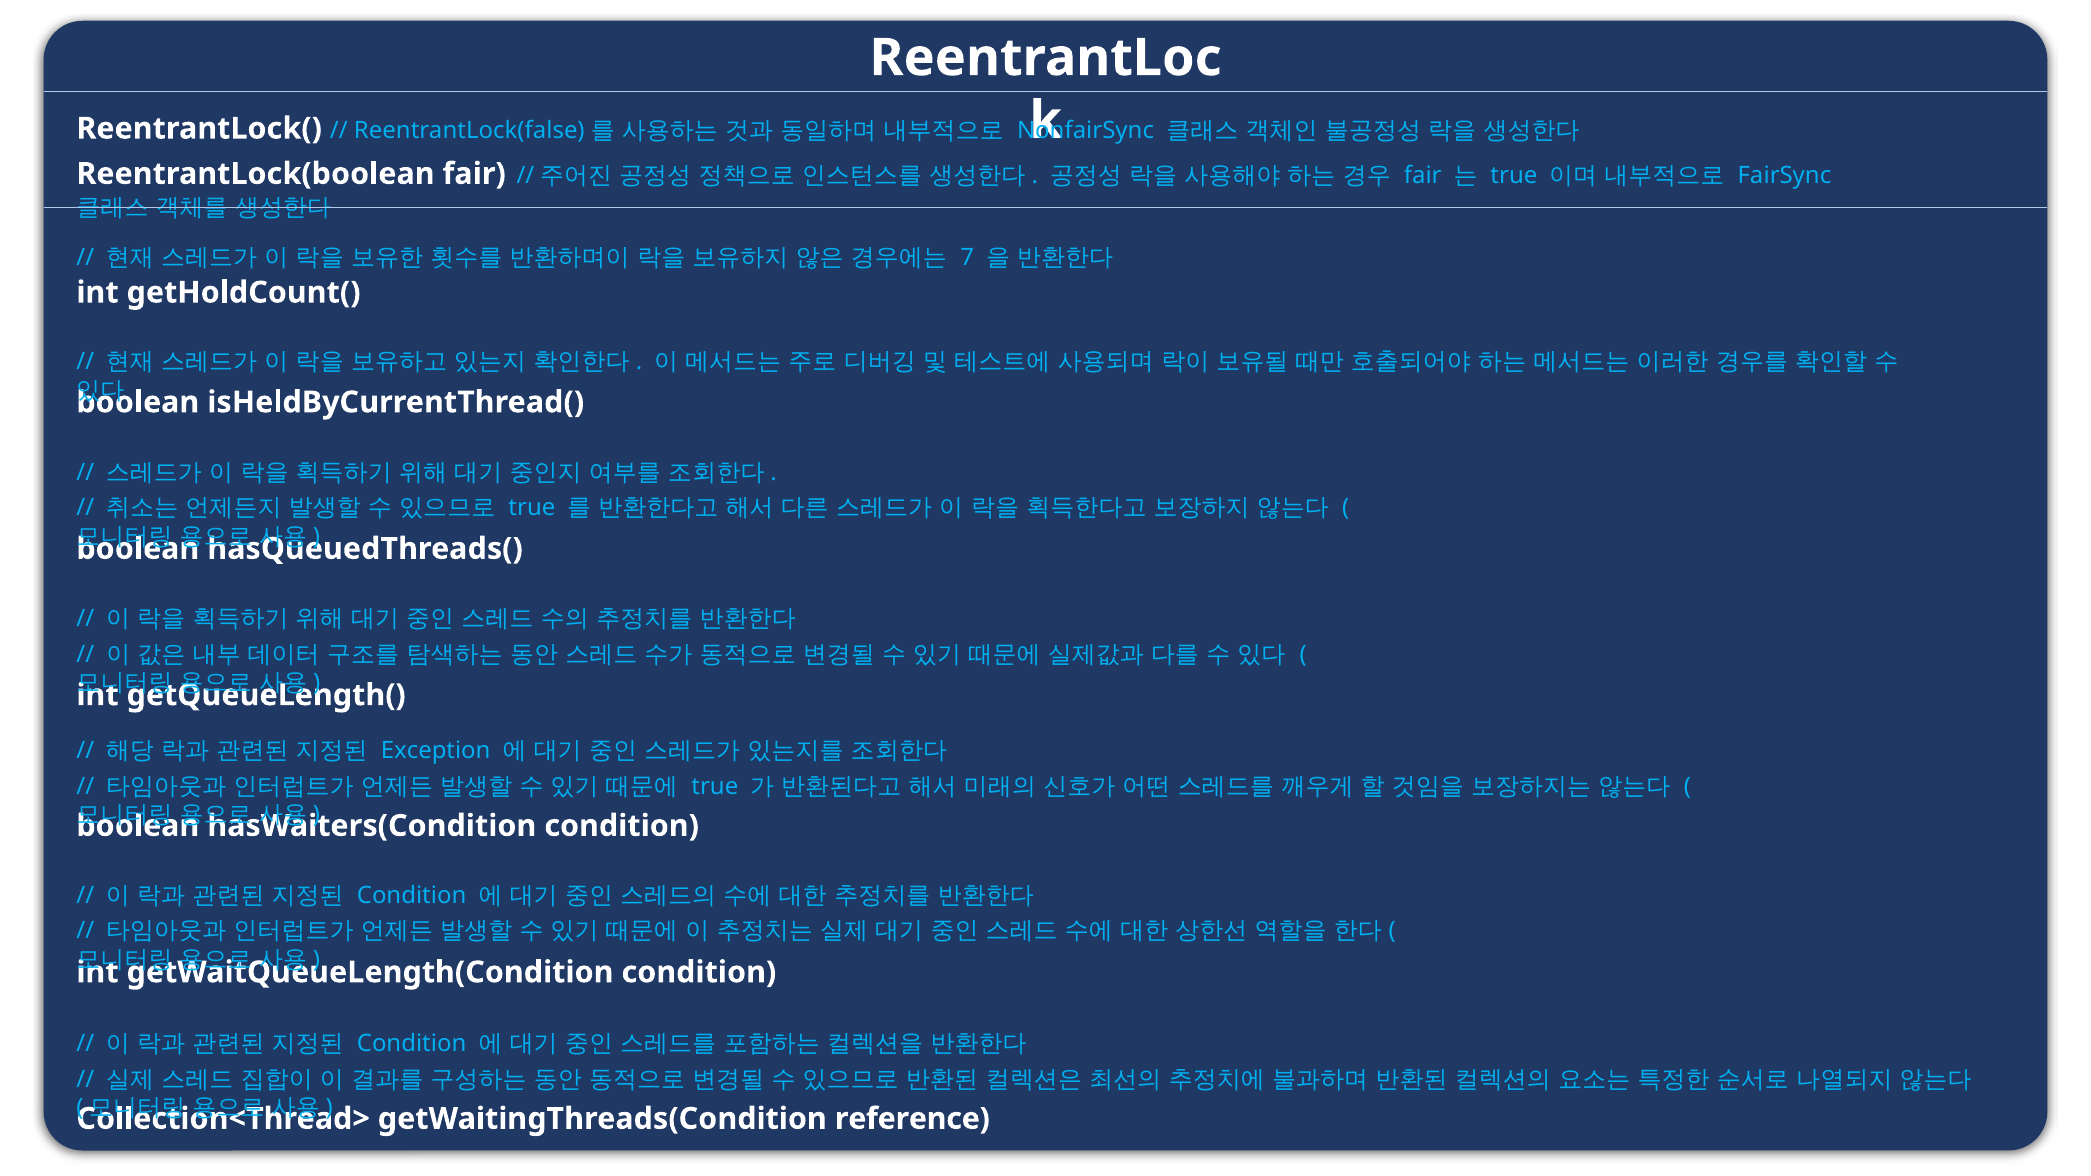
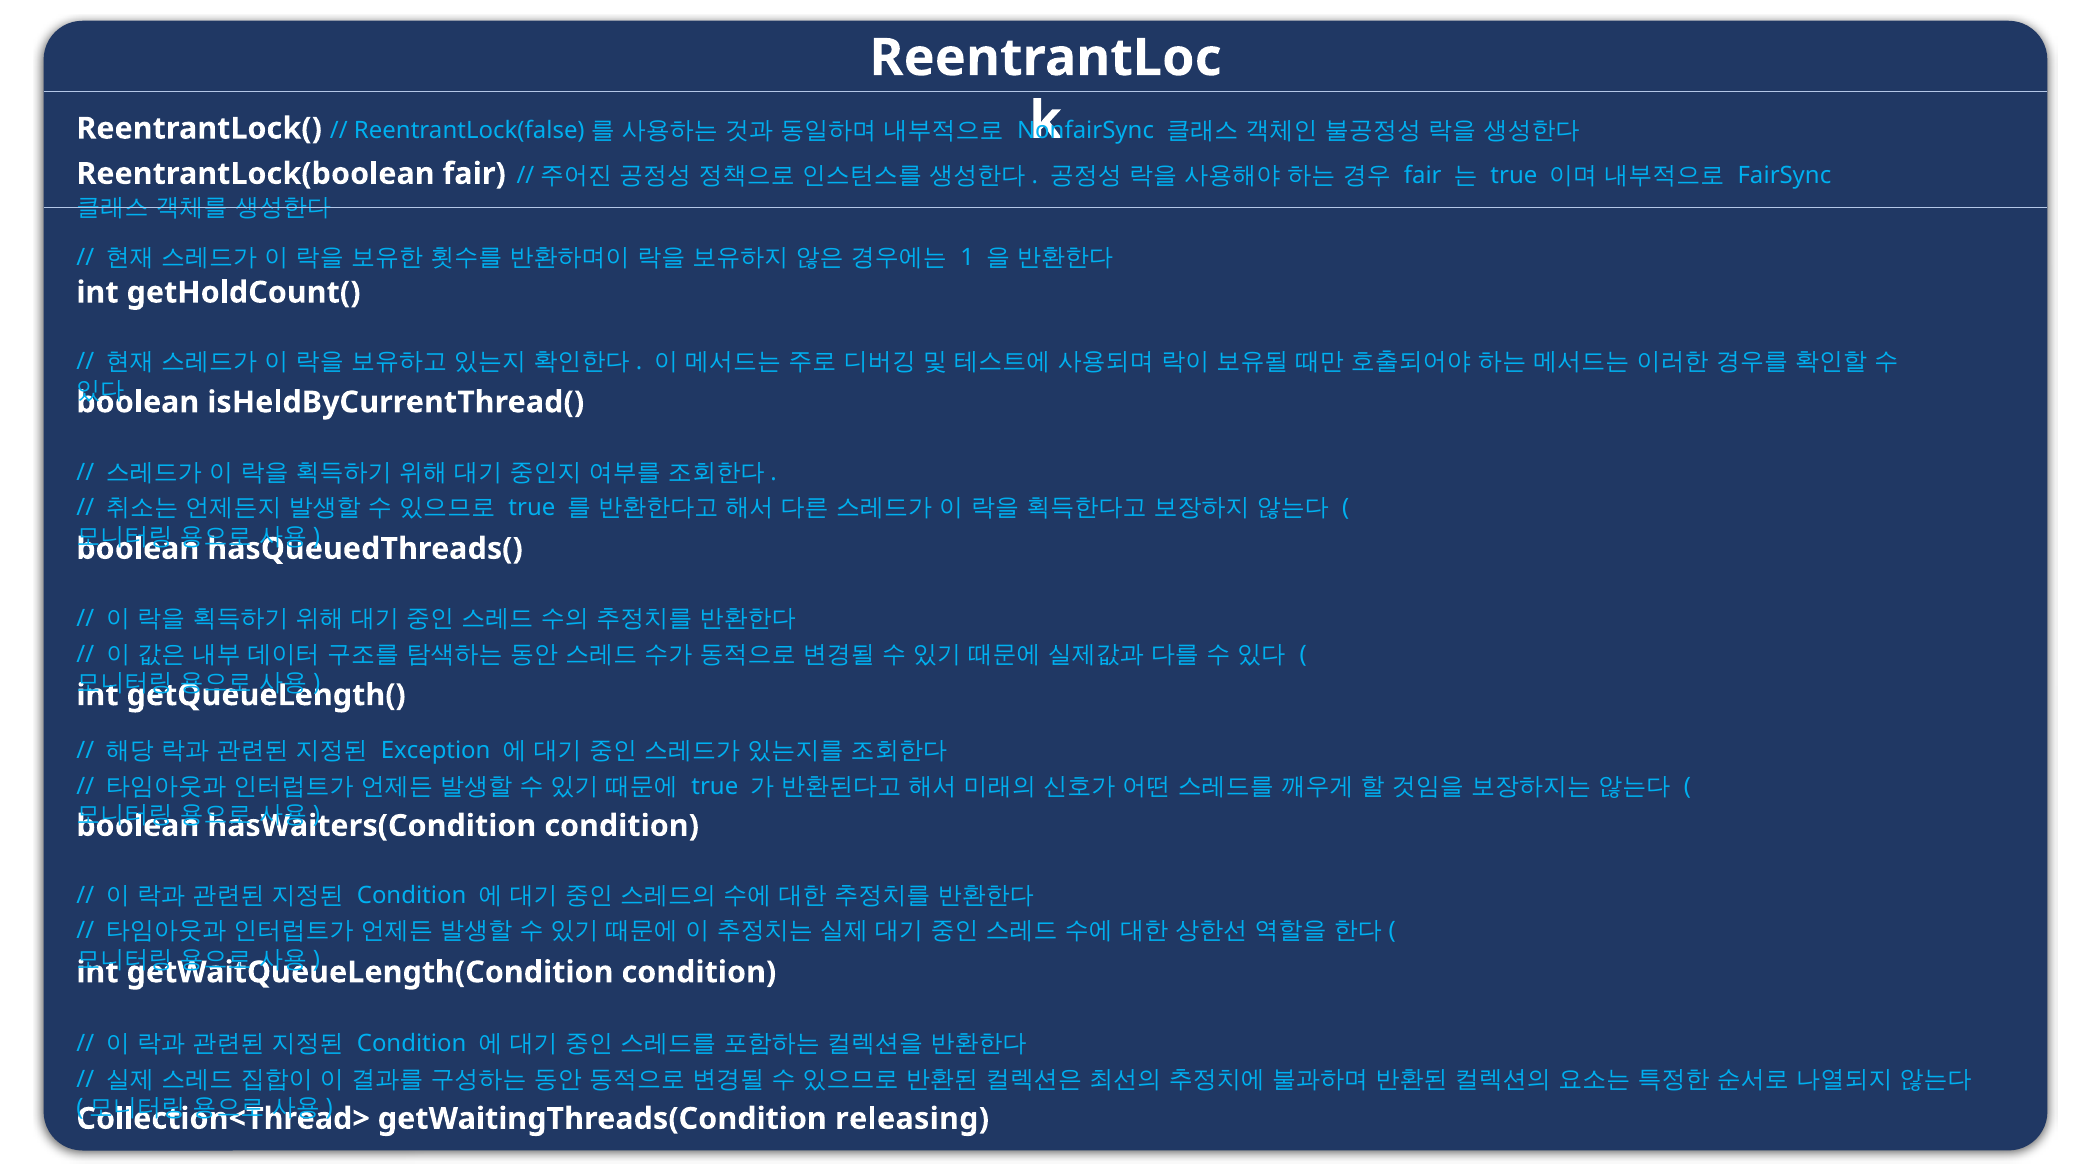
7: 7 -> 1
reference: reference -> releasing
